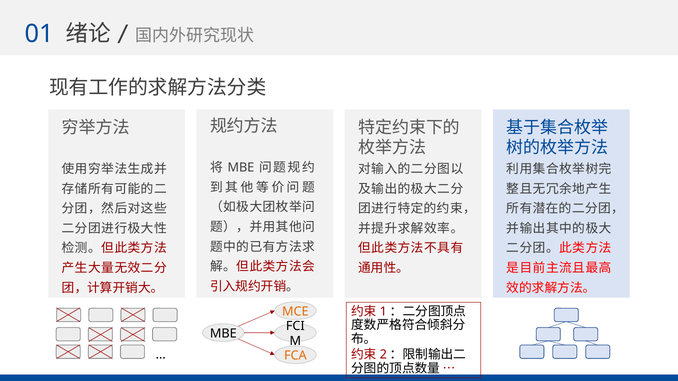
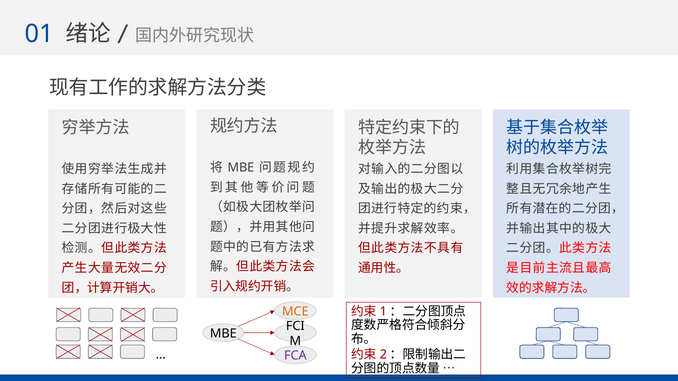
FCA colour: orange -> purple
